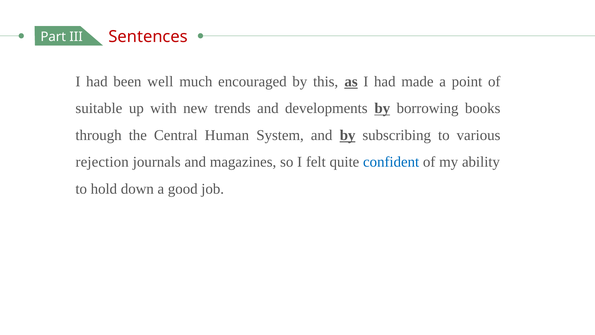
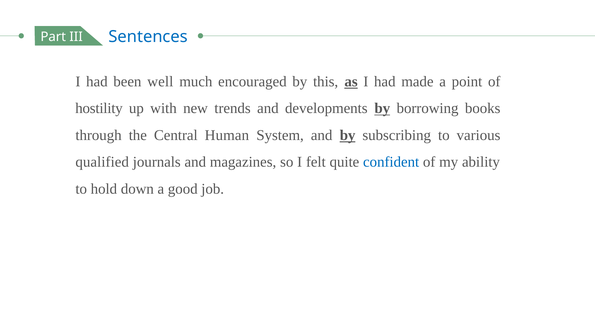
Sentences colour: red -> blue
suitable: suitable -> hostility
rejection: rejection -> qualified
